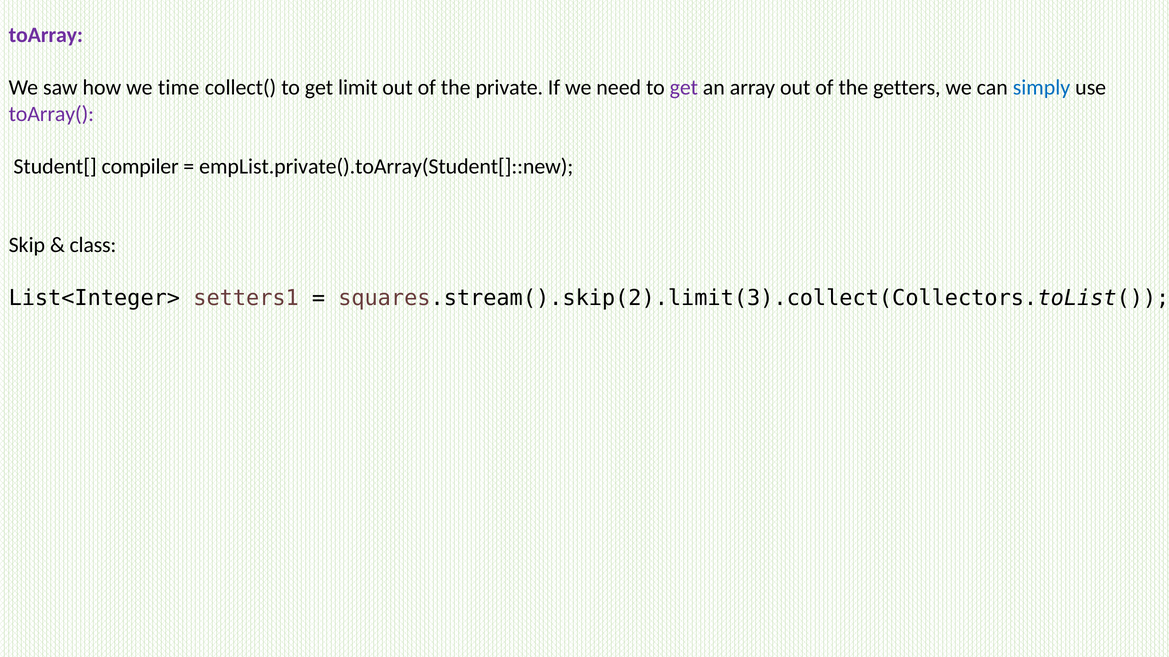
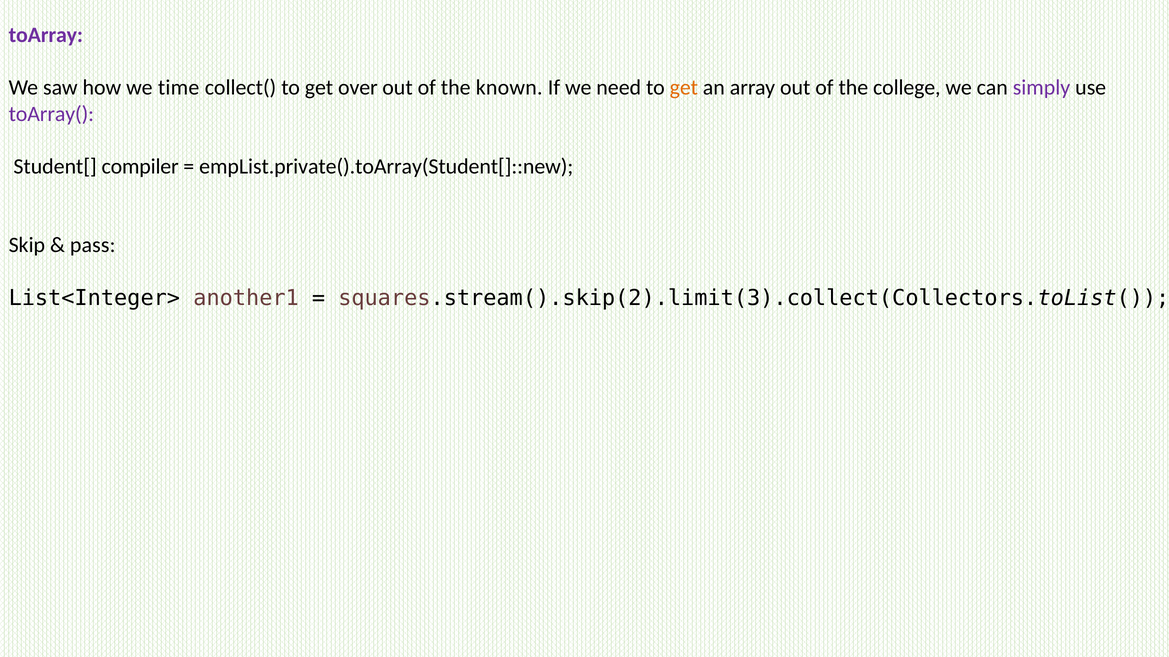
limit: limit -> over
private: private -> known
get at (684, 88) colour: purple -> orange
getters: getters -> college
simply colour: blue -> purple
class: class -> pass
setters1: setters1 -> another1
